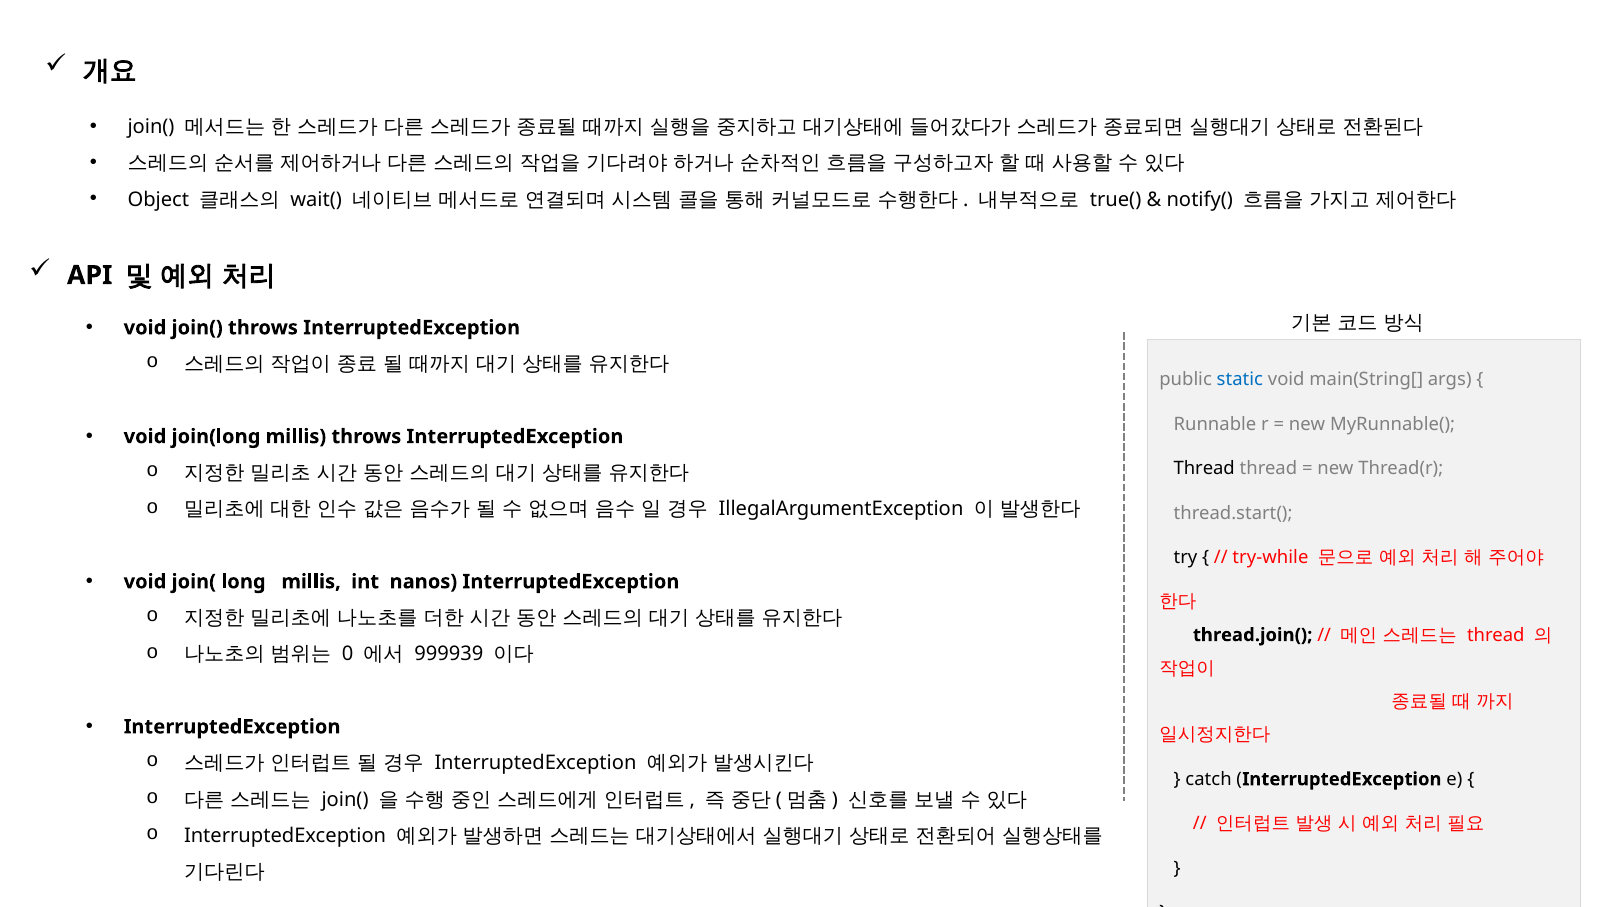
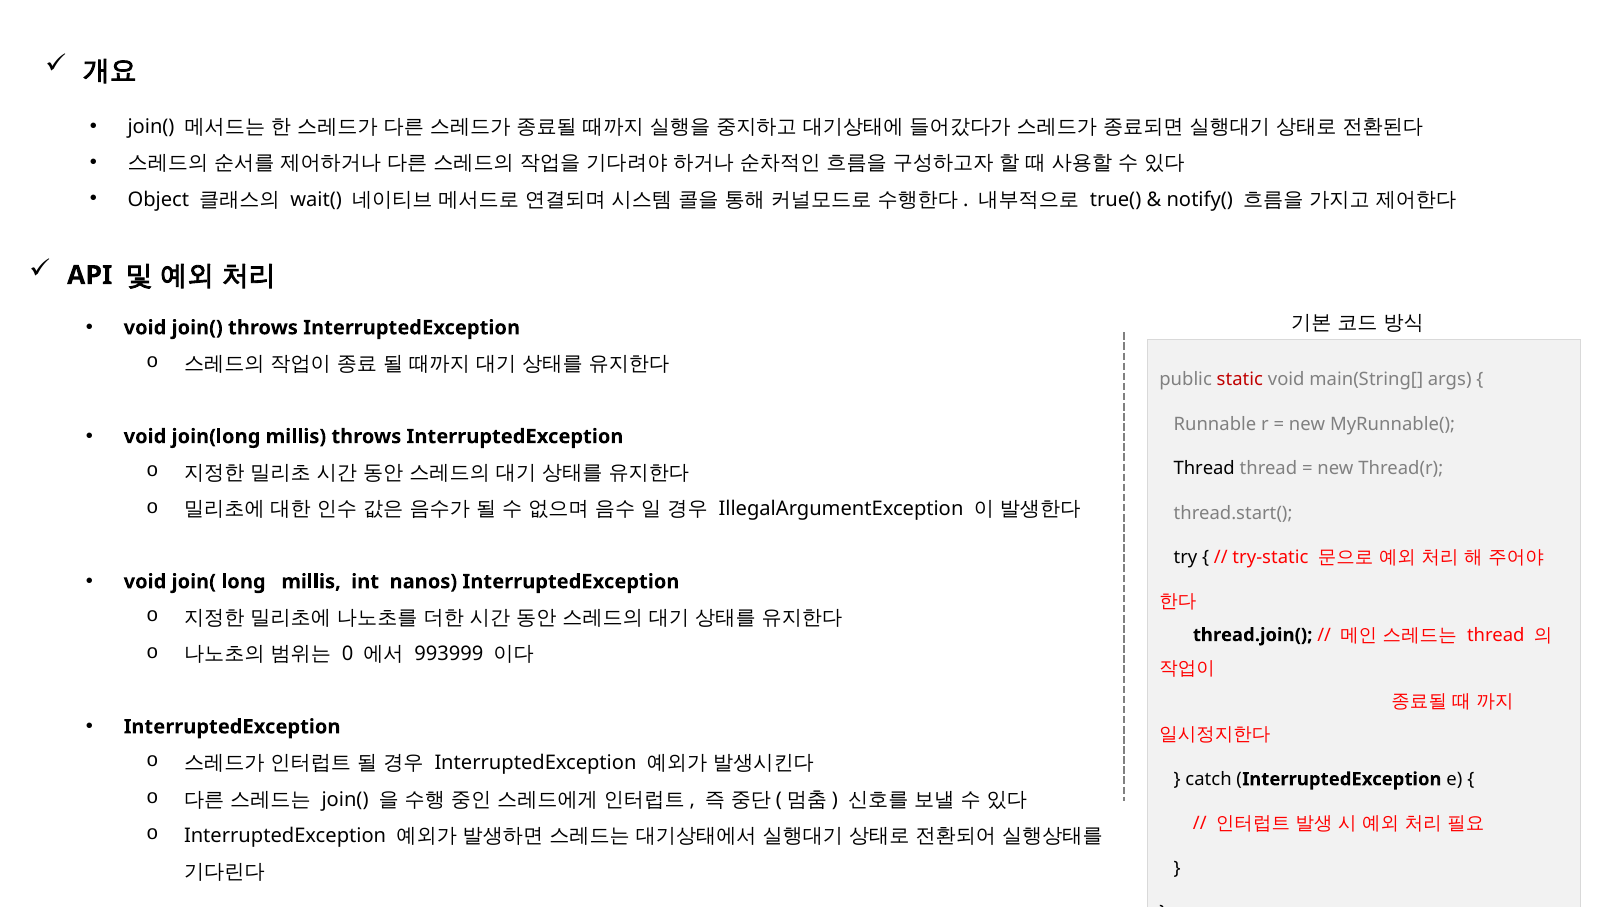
static colour: blue -> red
try-while: try-while -> try-static
999939: 999939 -> 993999
